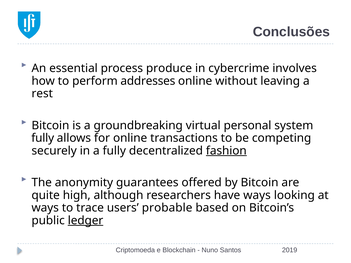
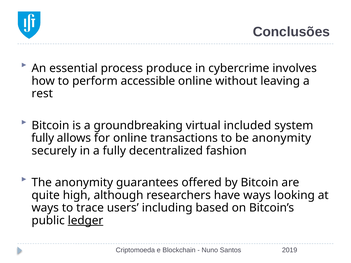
addresses: addresses -> accessible
personal: personal -> included
be competing: competing -> anonymity
fashion underline: present -> none
probable: probable -> including
